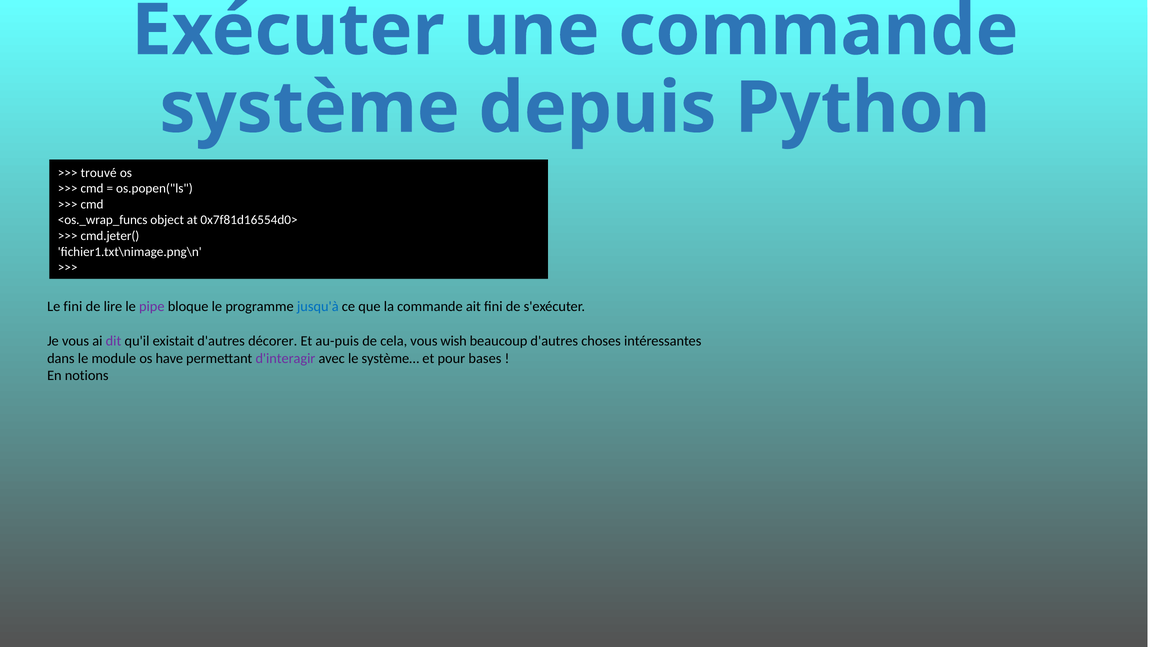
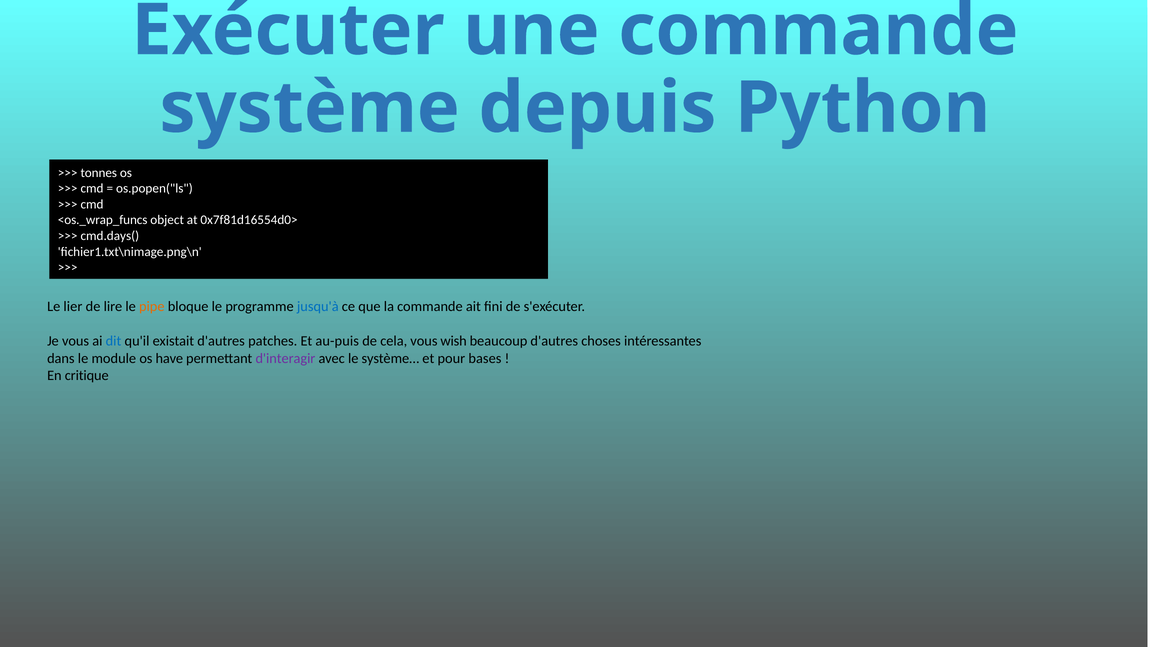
trouvé: trouvé -> tonnes
cmd.jeter(: cmd.jeter( -> cmd.days(
Le fini: fini -> lier
pipe colour: purple -> orange
dit colour: purple -> blue
décorer: décorer -> patches
notions: notions -> critique
